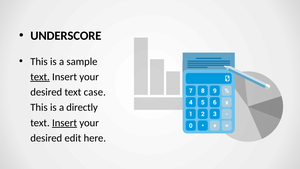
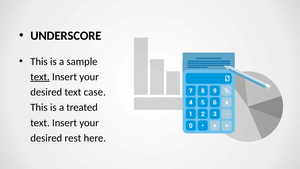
directly: directly -> treated
Insert at (65, 123) underline: present -> none
edit: edit -> rest
